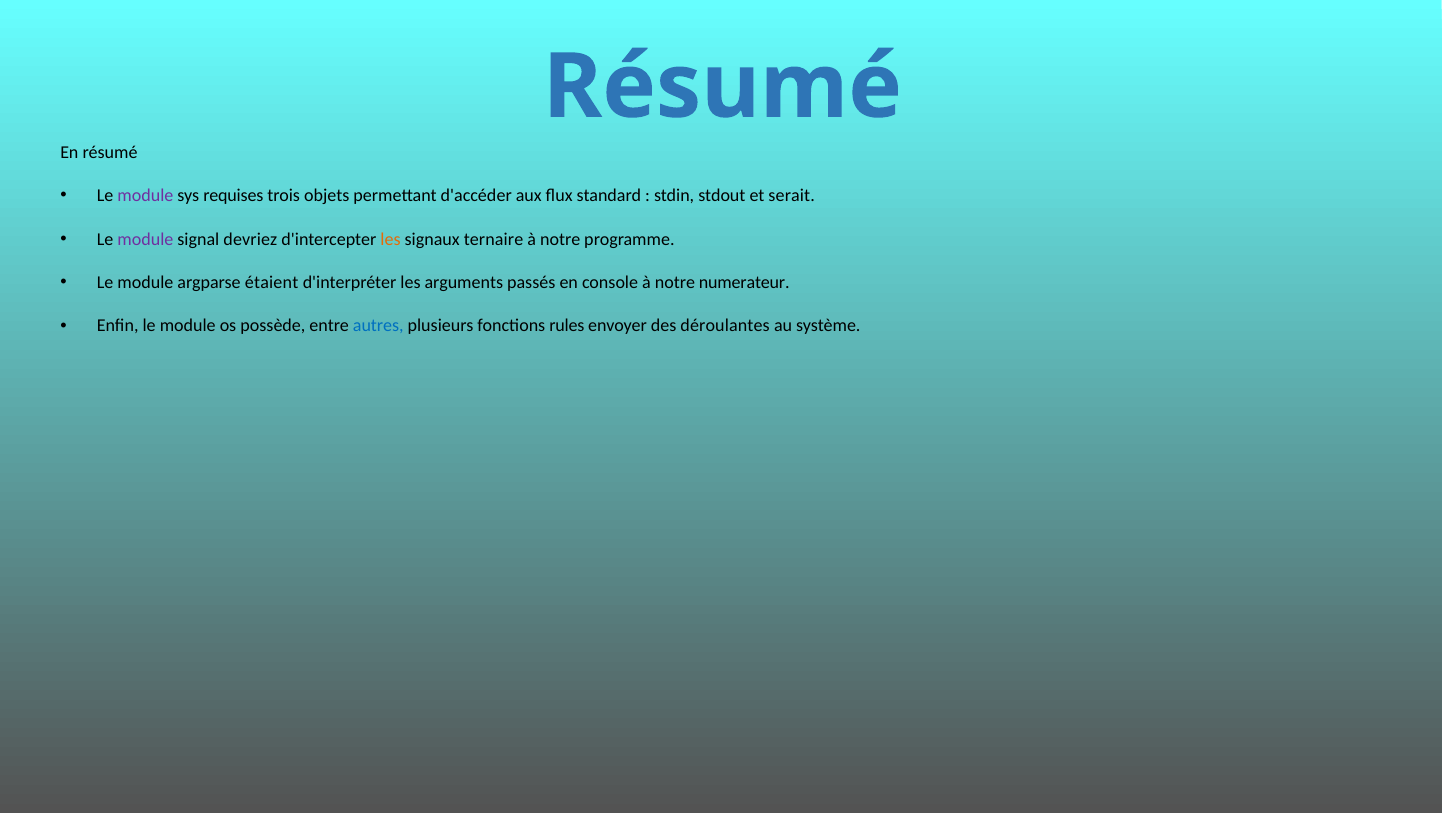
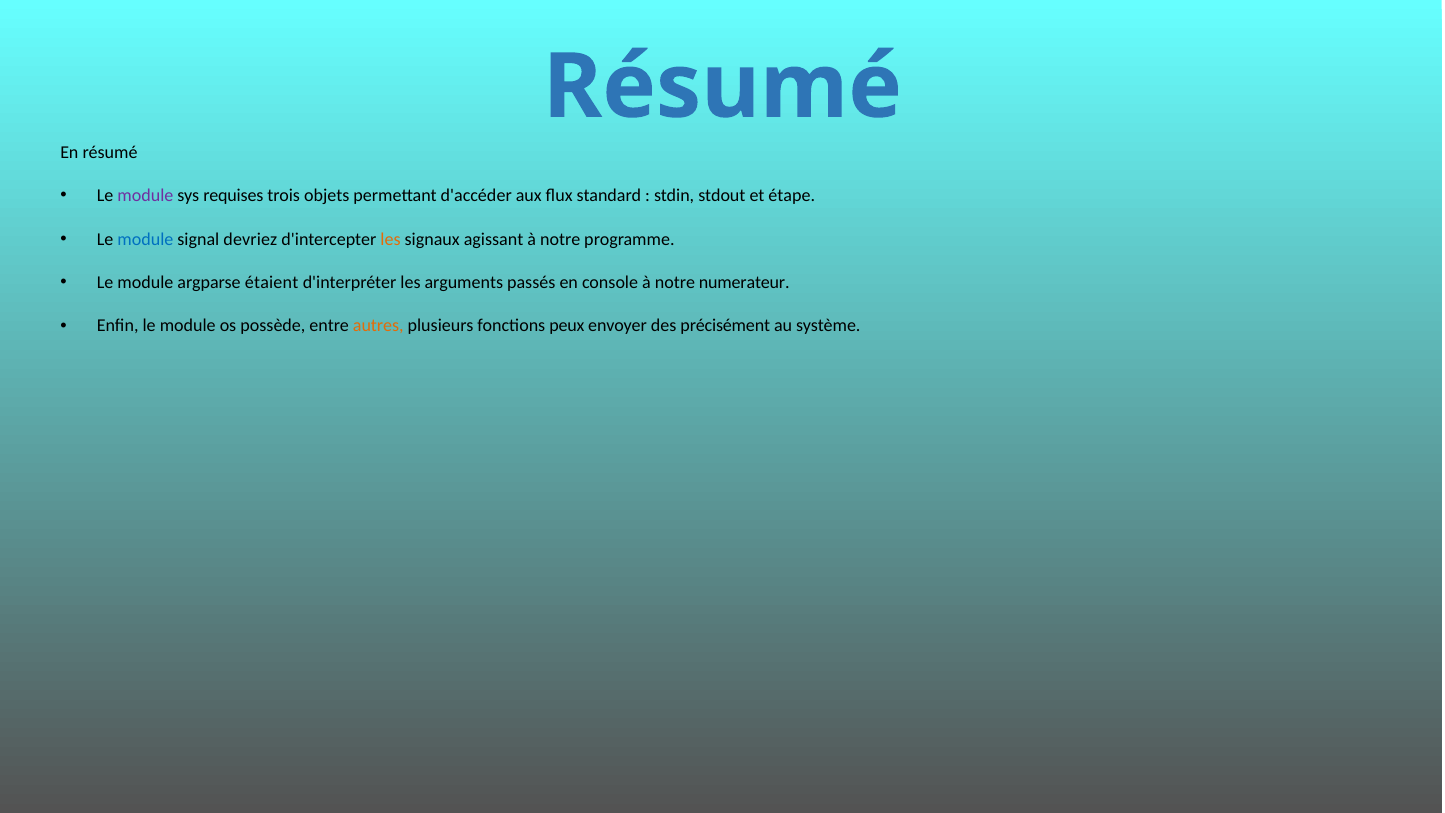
serait: serait -> étape
module at (145, 239) colour: purple -> blue
ternaire: ternaire -> agissant
autres colour: blue -> orange
rules: rules -> peux
déroulantes: déroulantes -> précisément
